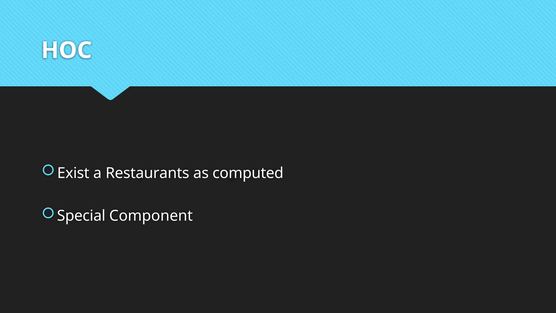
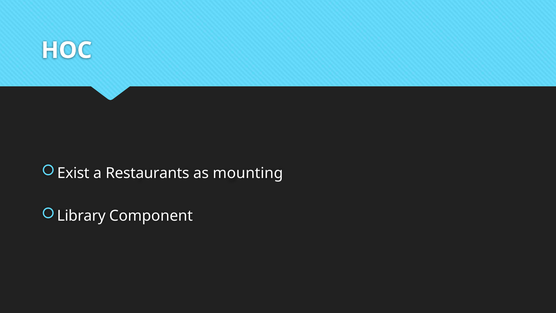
computed: computed -> mounting
Special: Special -> Library
